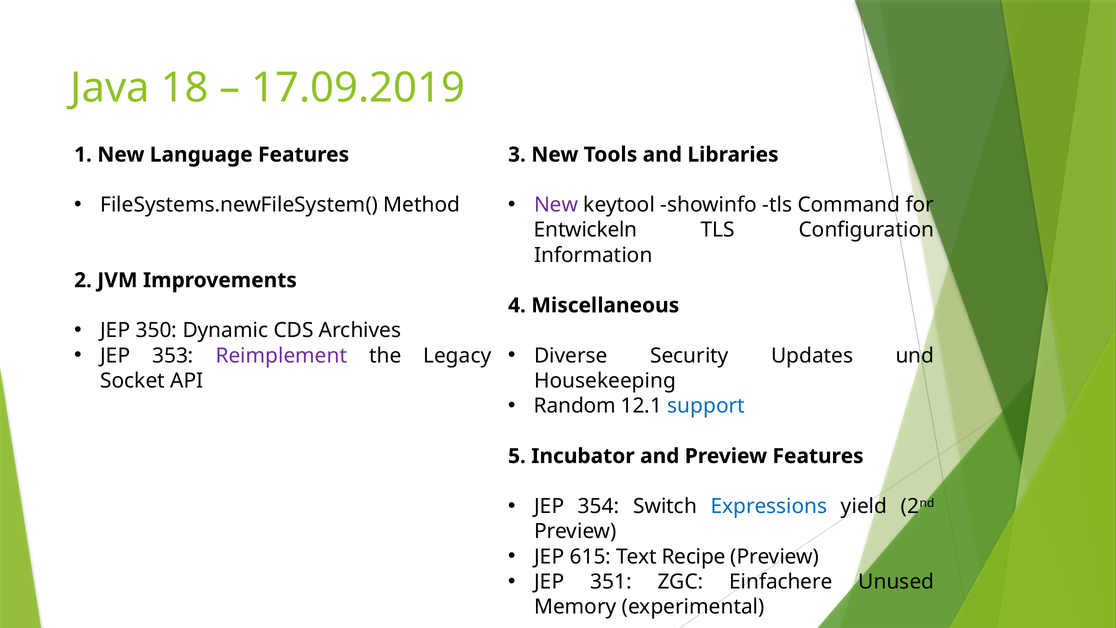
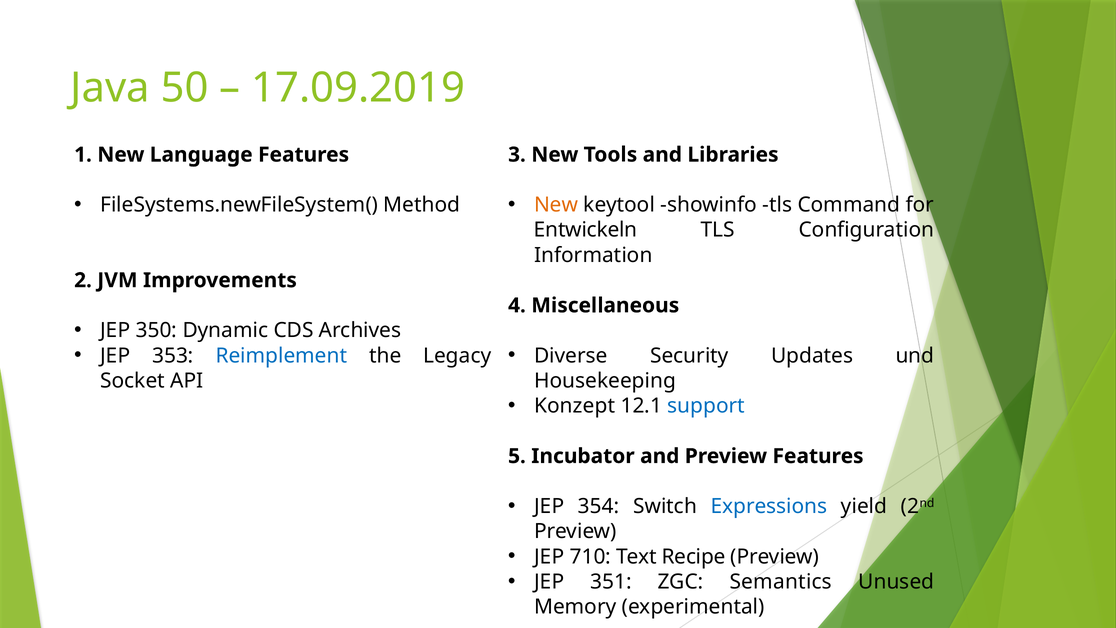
18: 18 -> 50
New at (556, 205) colour: purple -> orange
Reimplement colour: purple -> blue
Random: Random -> Konzept
615: 615 -> 710
Einfachere: Einfachere -> Semantics
